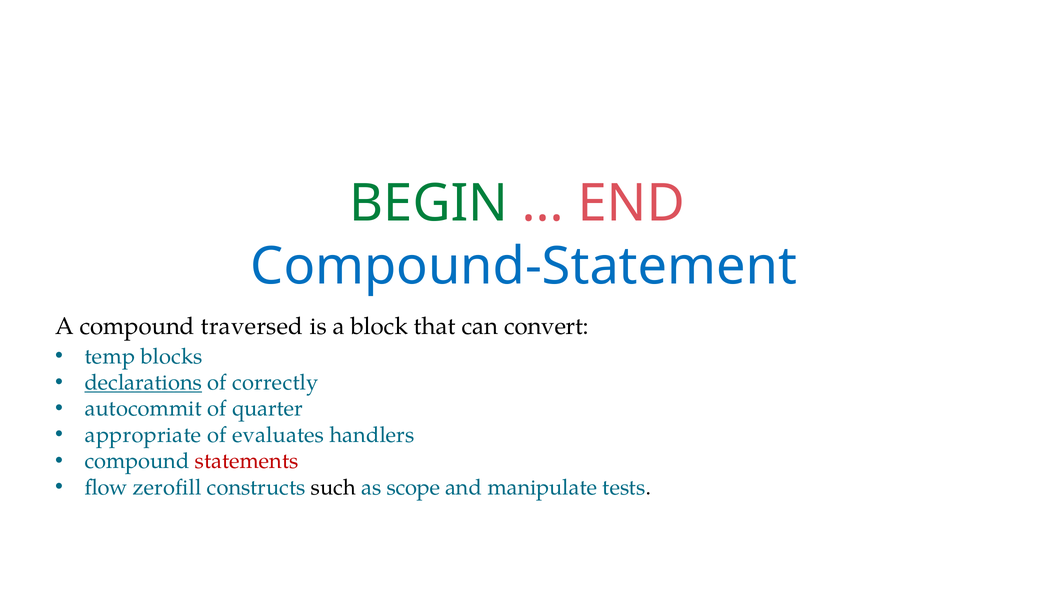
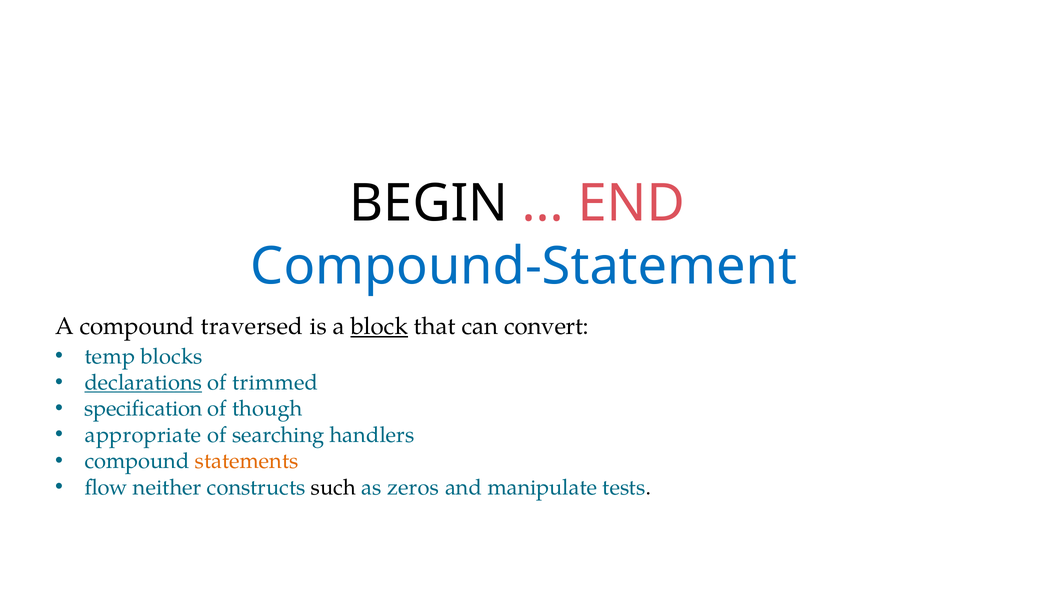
BEGIN colour: green -> black
block underline: none -> present
correctly: correctly -> trimmed
autocommit: autocommit -> specification
quarter: quarter -> though
evaluates: evaluates -> searching
statements colour: red -> orange
zerofill: zerofill -> neither
scope: scope -> zeros
